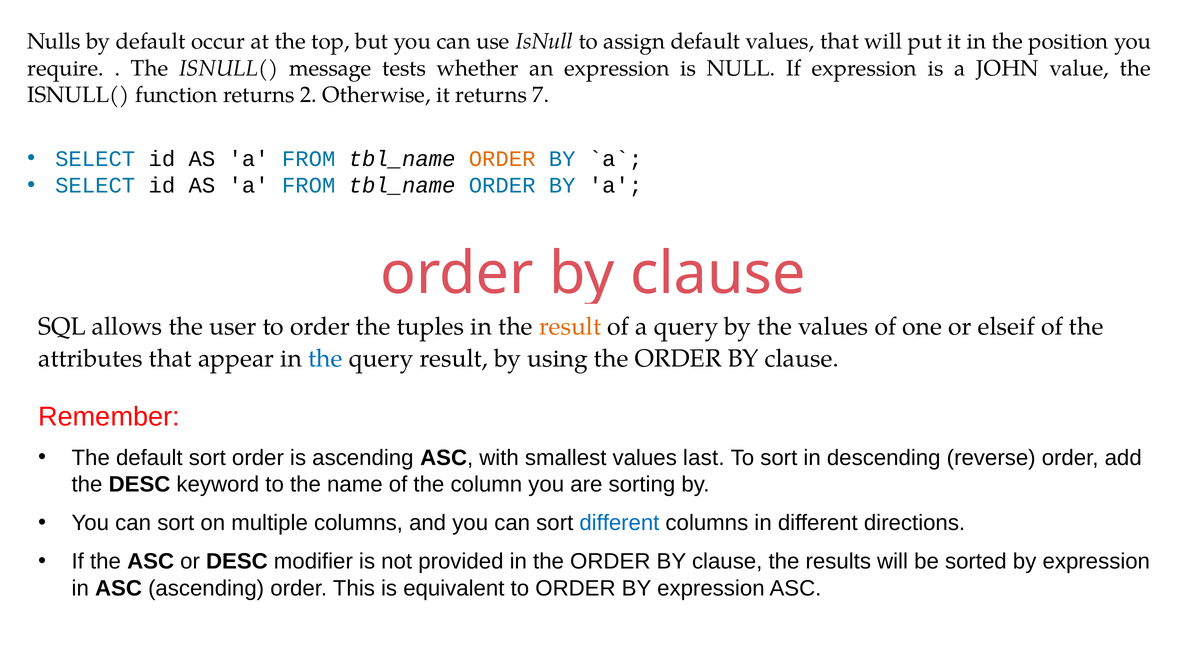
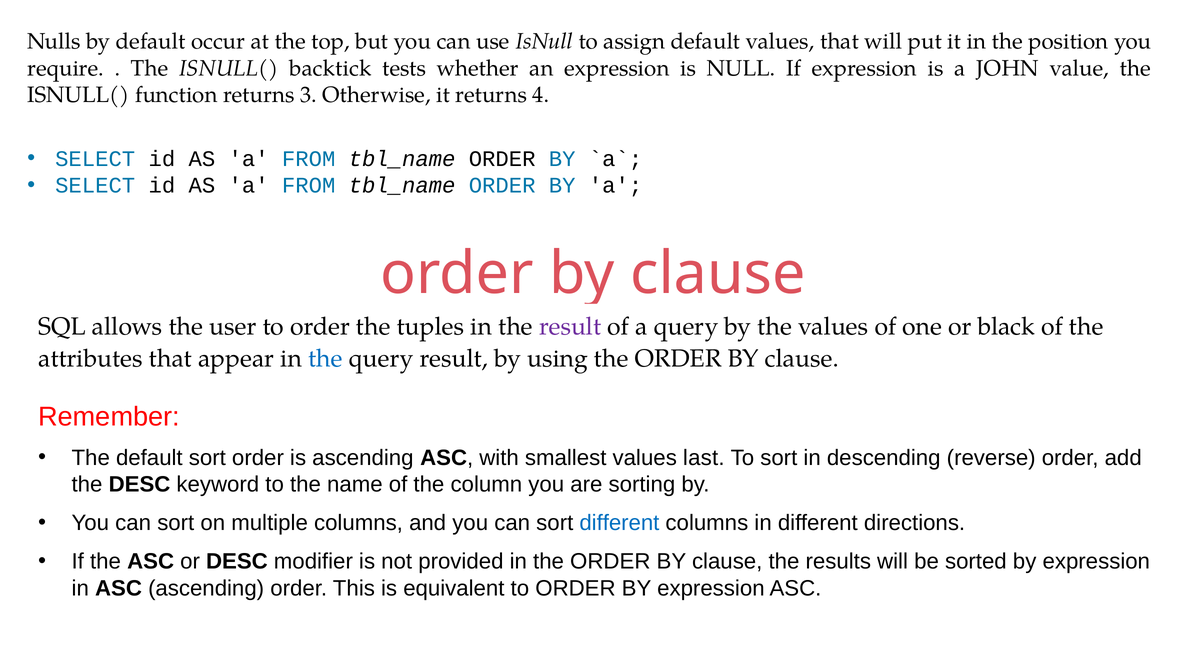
message: message -> backtick
2: 2 -> 3
7: 7 -> 4
ORDER at (502, 159) colour: orange -> black
result at (570, 327) colour: orange -> purple
elseif: elseif -> black
